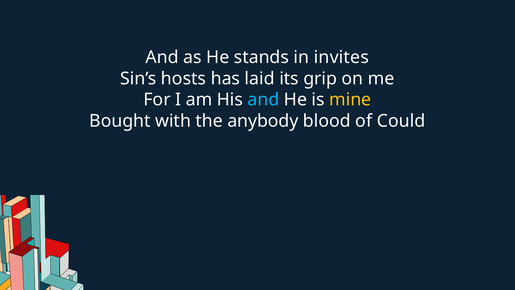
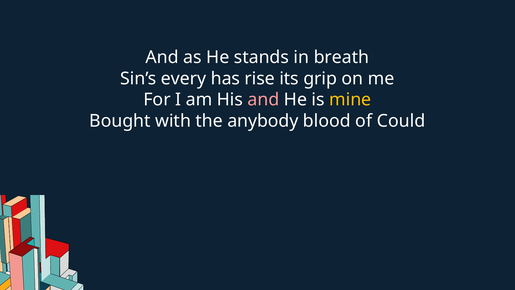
invites: invites -> breath
hosts: hosts -> every
laid: laid -> rise
and at (263, 100) colour: light blue -> pink
